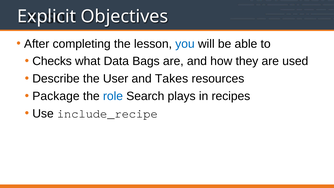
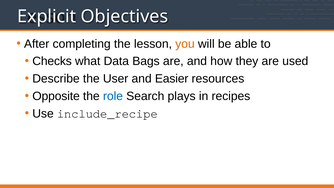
you colour: blue -> orange
Takes: Takes -> Easier
Package: Package -> Opposite
